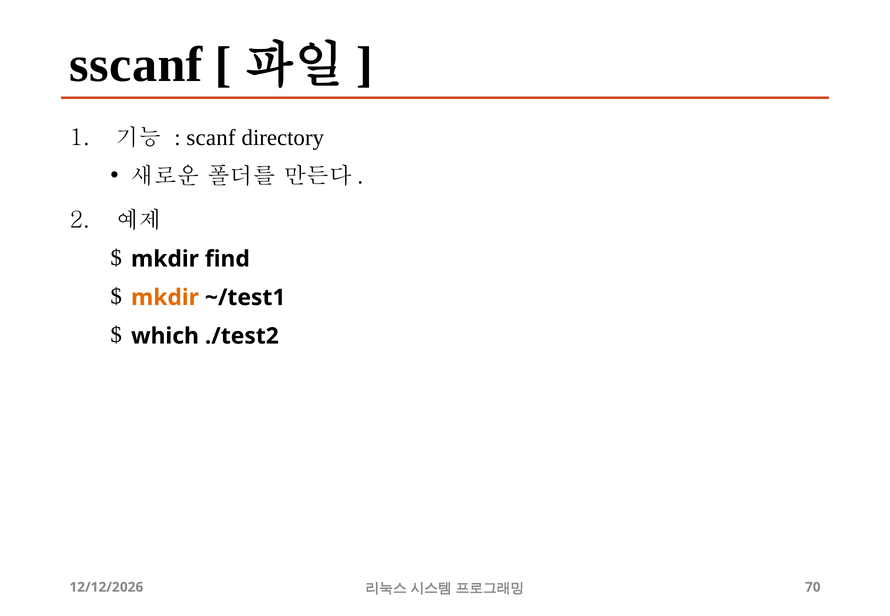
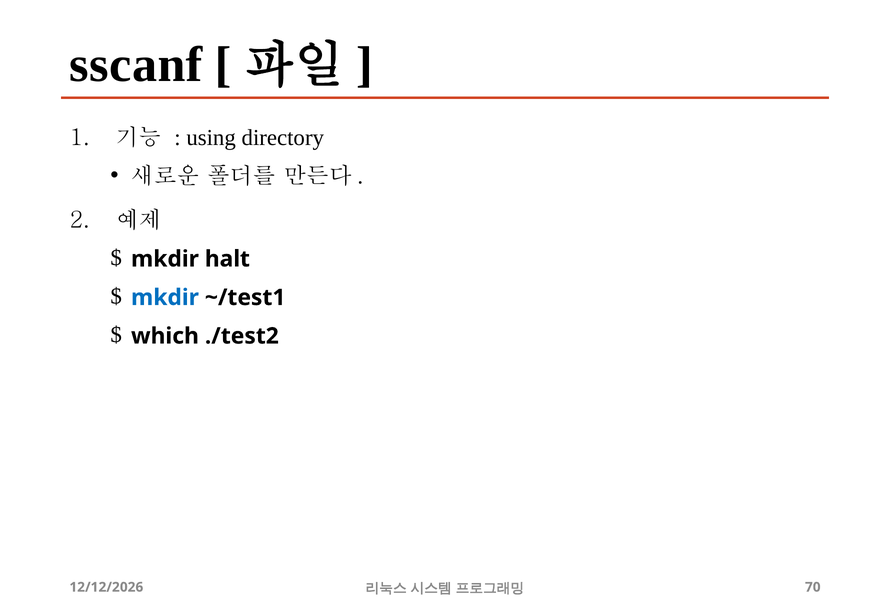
scanf: scanf -> using
find: find -> halt
mkdir at (165, 298) colour: orange -> blue
